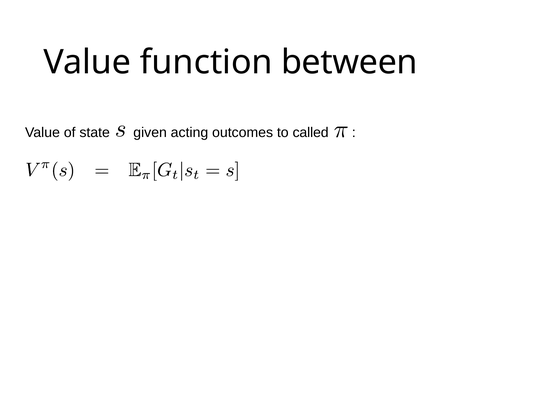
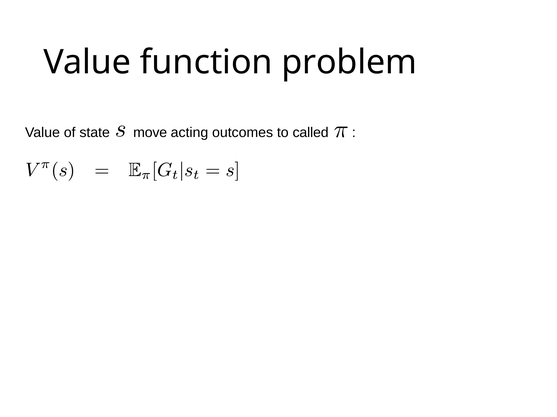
between: between -> problem
given: given -> move
